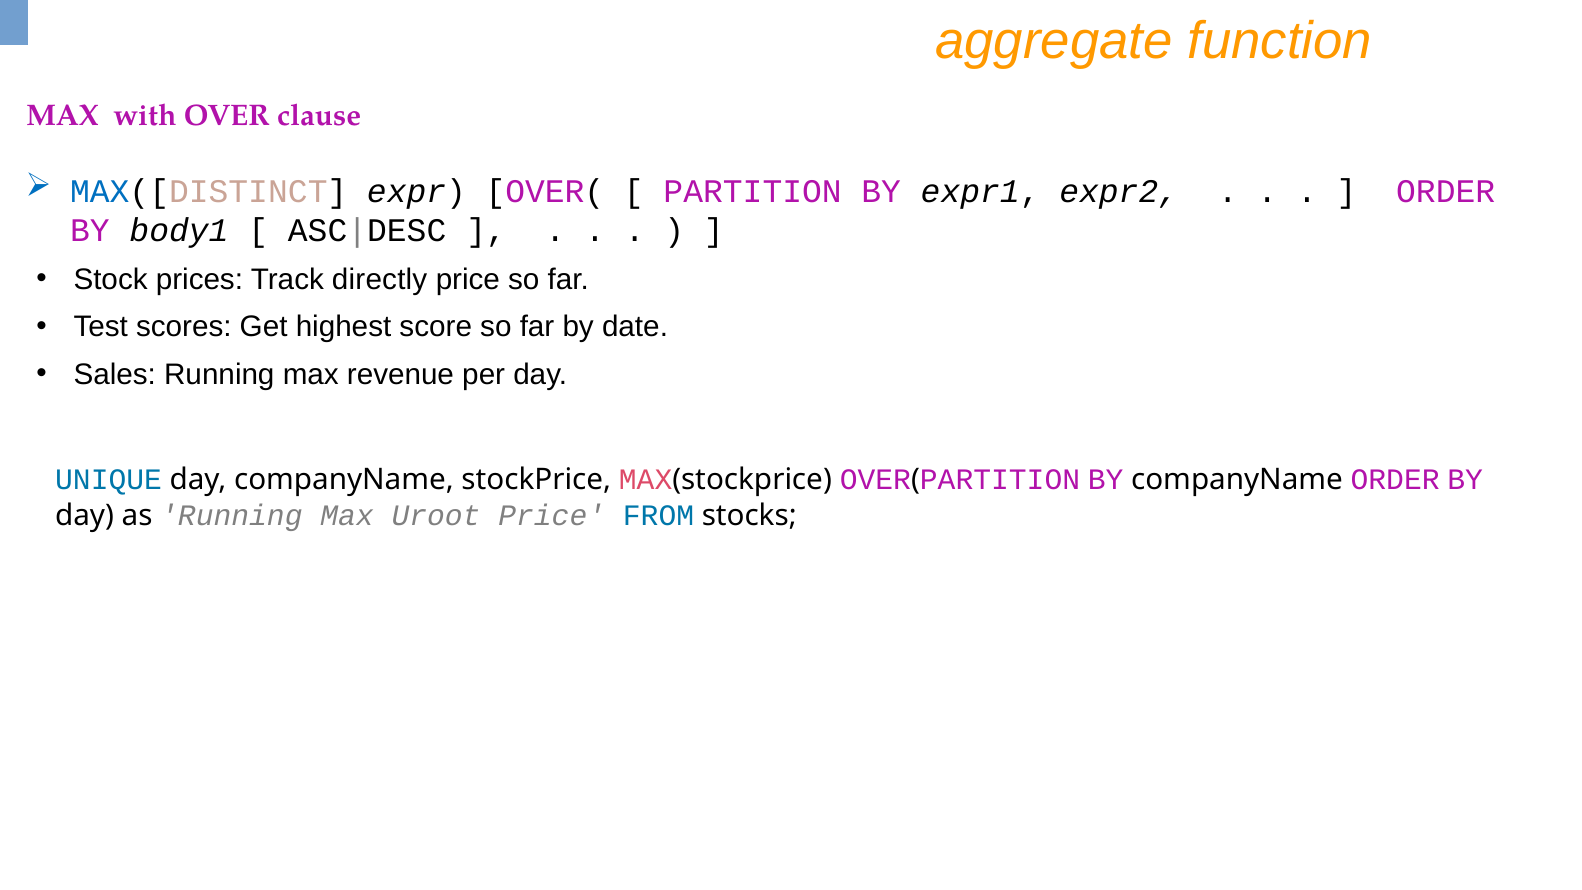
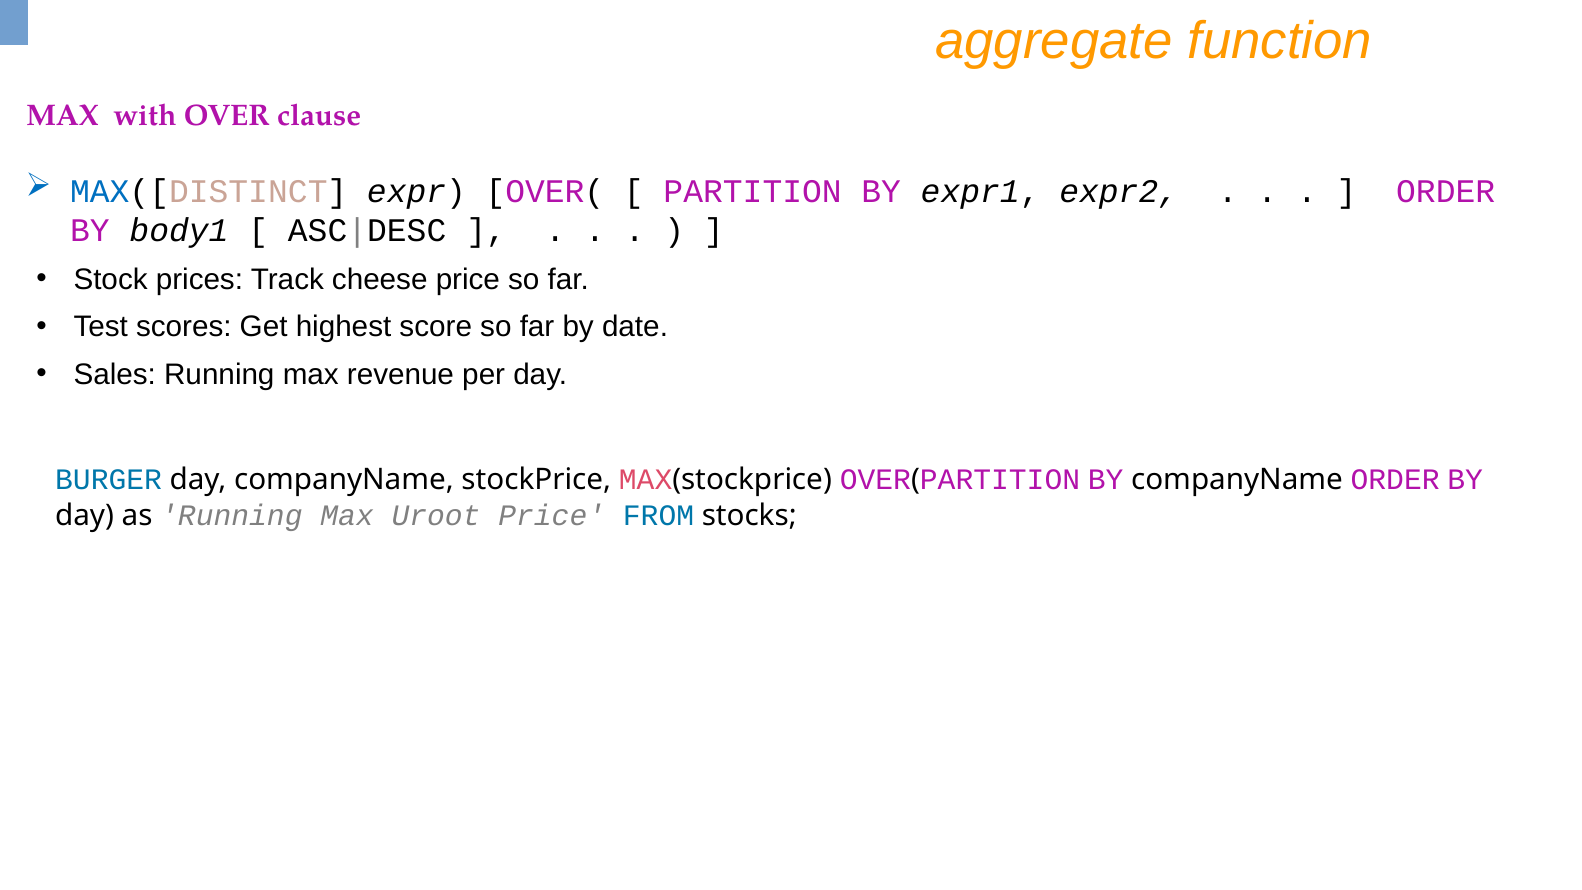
directly: directly -> cheese
UNIQUE: UNIQUE -> BURGER
